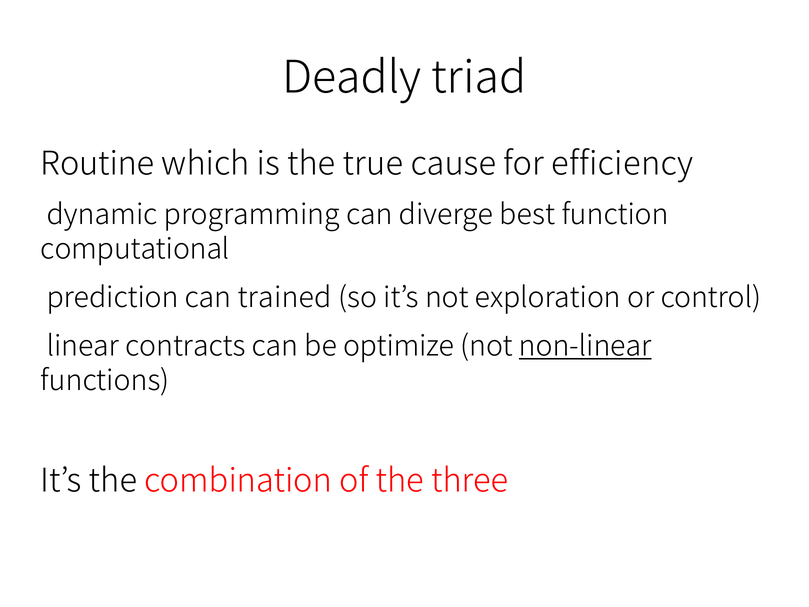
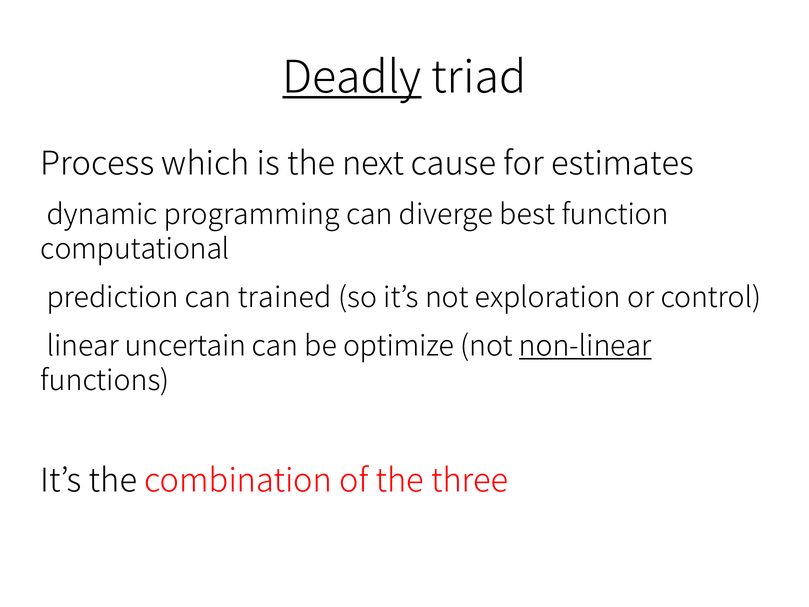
Deadly underline: none -> present
Routine: Routine -> Process
true: true -> next
efficiency: efficiency -> estimates
contracts: contracts -> uncertain
